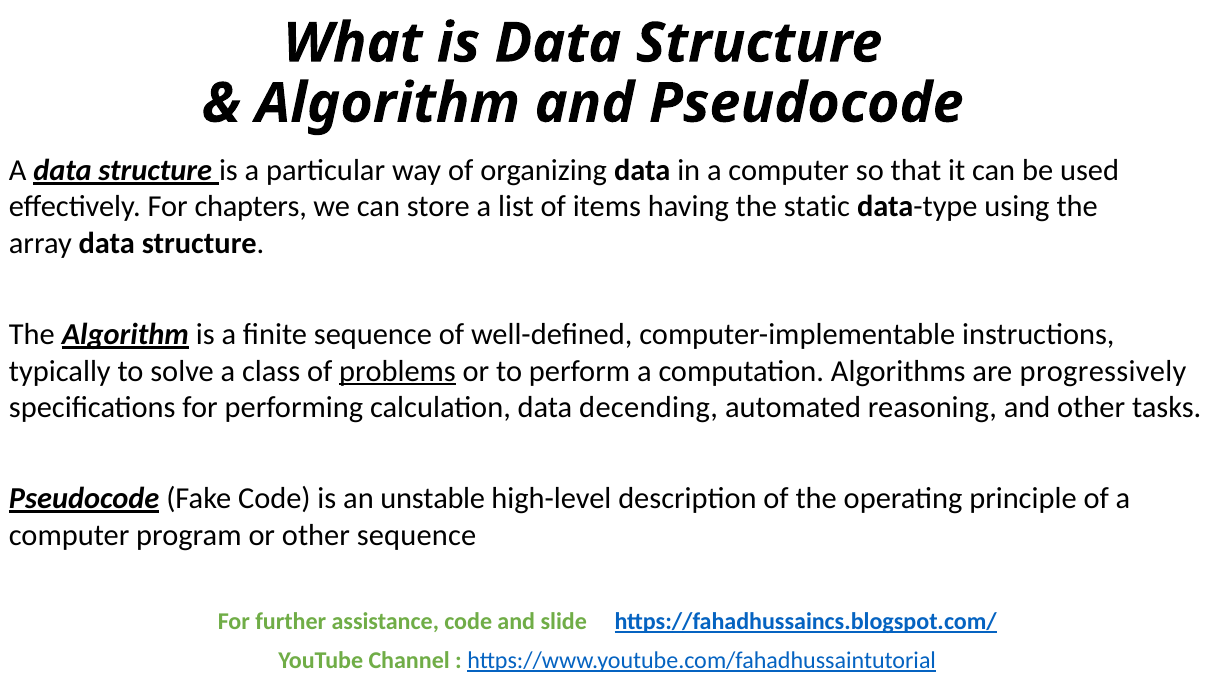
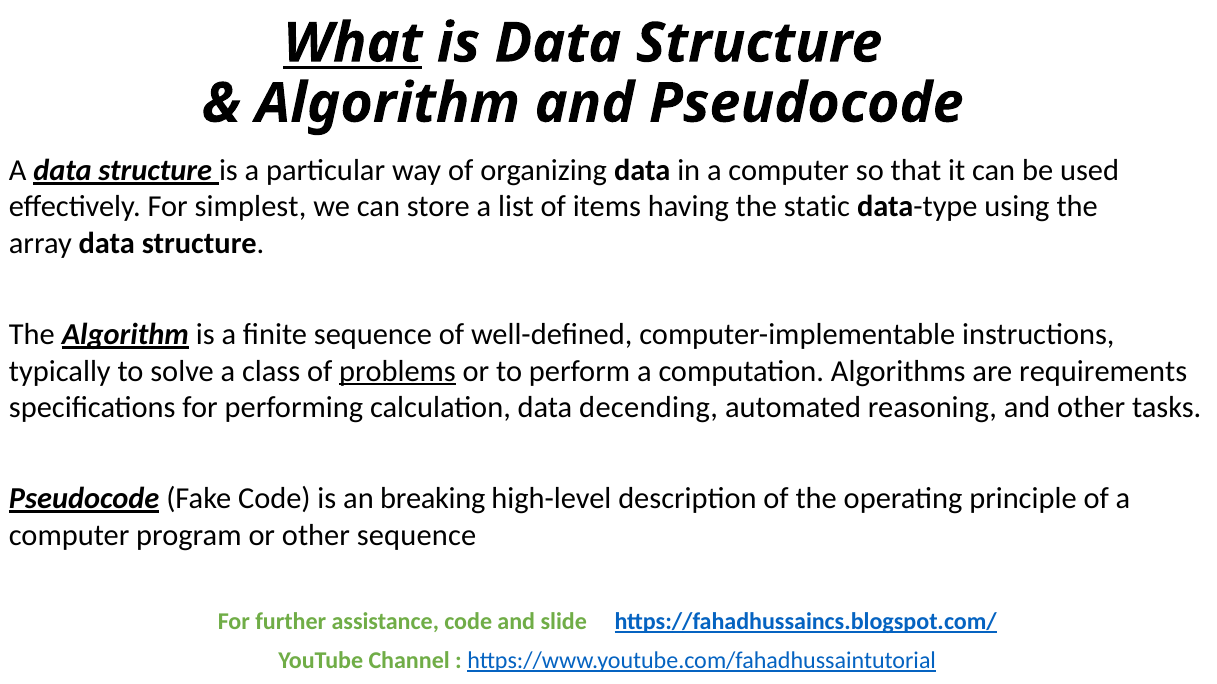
What underline: none -> present
chapters: chapters -> simplest
progressively: progressively -> requirements
unstable: unstable -> breaking
